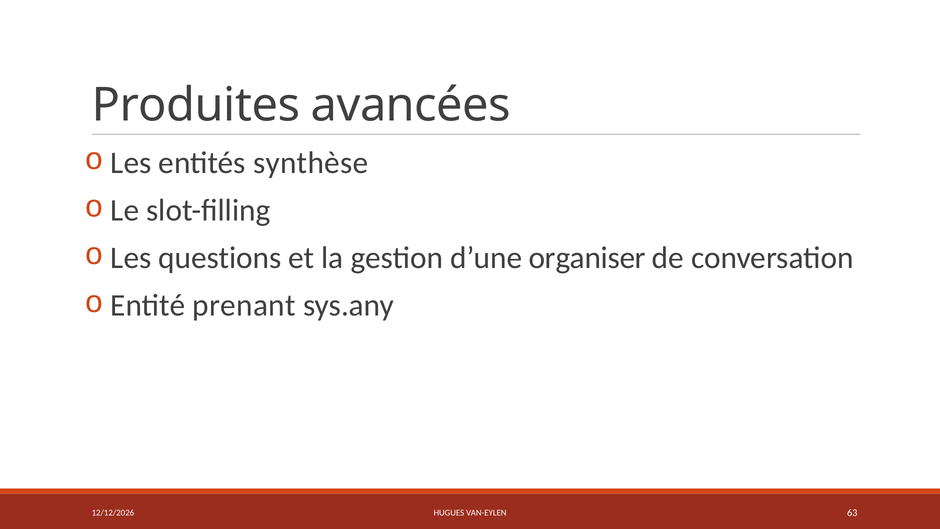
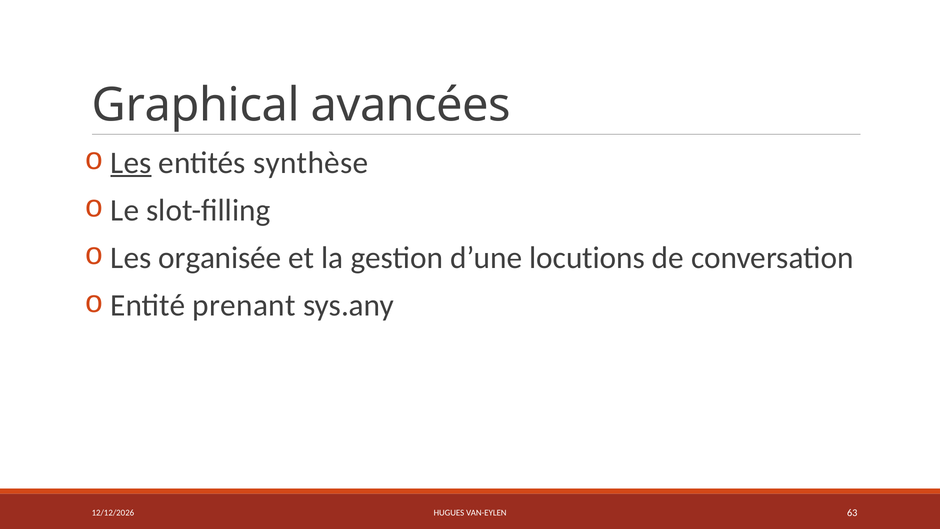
Produites: Produites -> Graphical
Les at (131, 163) underline: none -> present
questions: questions -> organisée
organiser: organiser -> locutions
